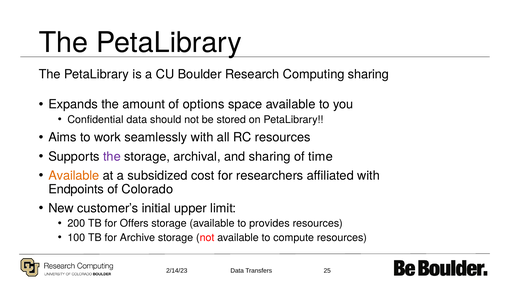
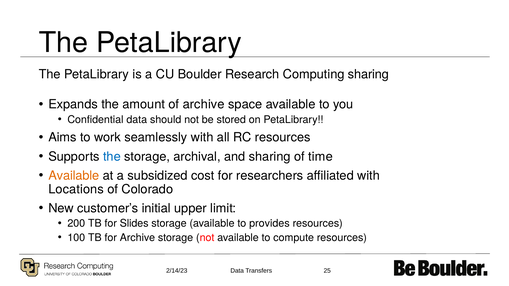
of options: options -> archive
the at (112, 157) colour: purple -> blue
Endpoints: Endpoints -> Locations
Offers: Offers -> Slides
